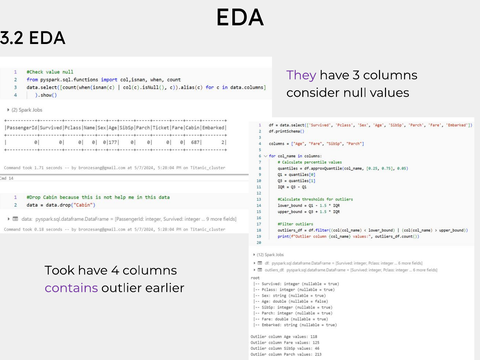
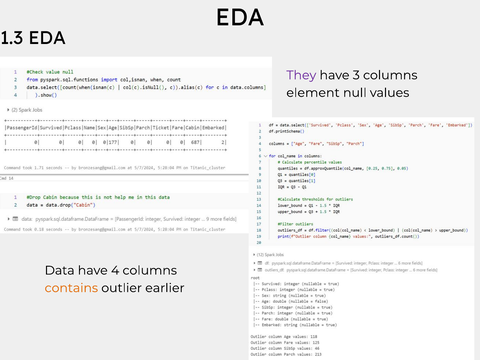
3.2: 3.2 -> 1.3
consider: consider -> element
Took: Took -> Data
contains colour: purple -> orange
